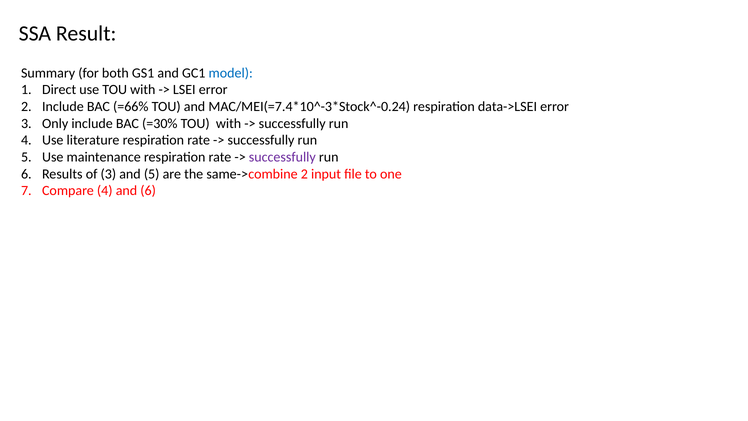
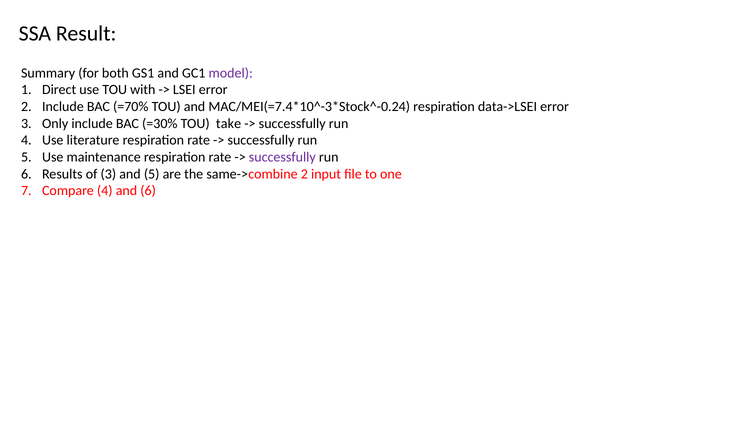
model colour: blue -> purple
=66%: =66% -> =70%
=30% TOU with: with -> take
